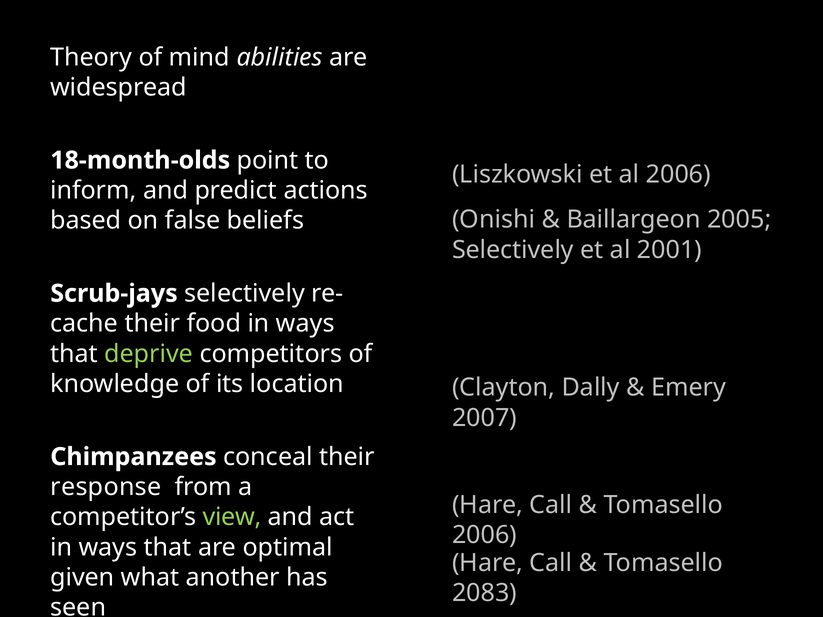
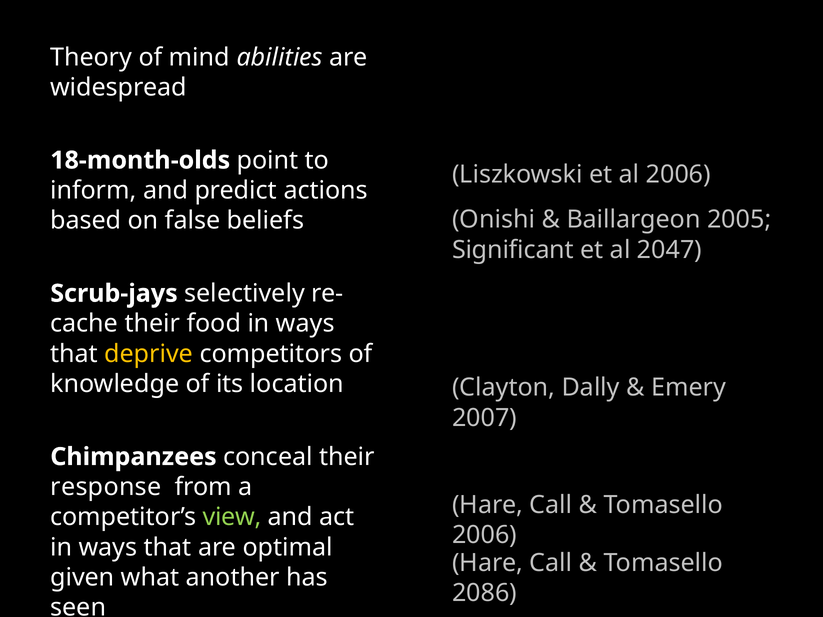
Selectively at (513, 250): Selectively -> Significant
2001: 2001 -> 2047
deprive colour: light green -> yellow
2083: 2083 -> 2086
